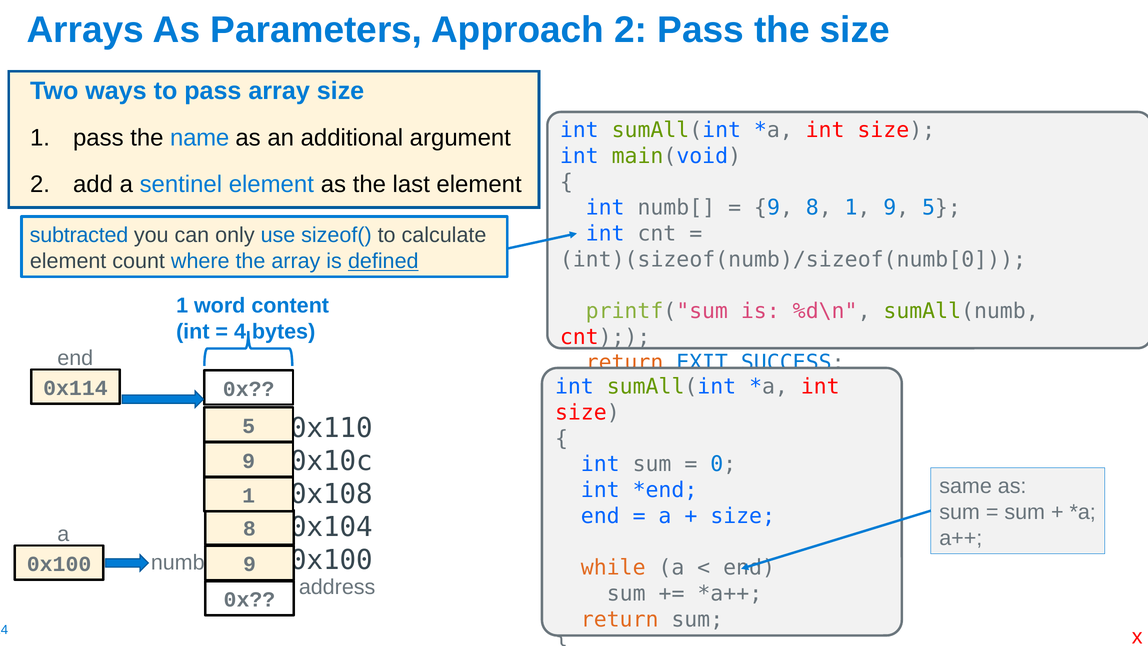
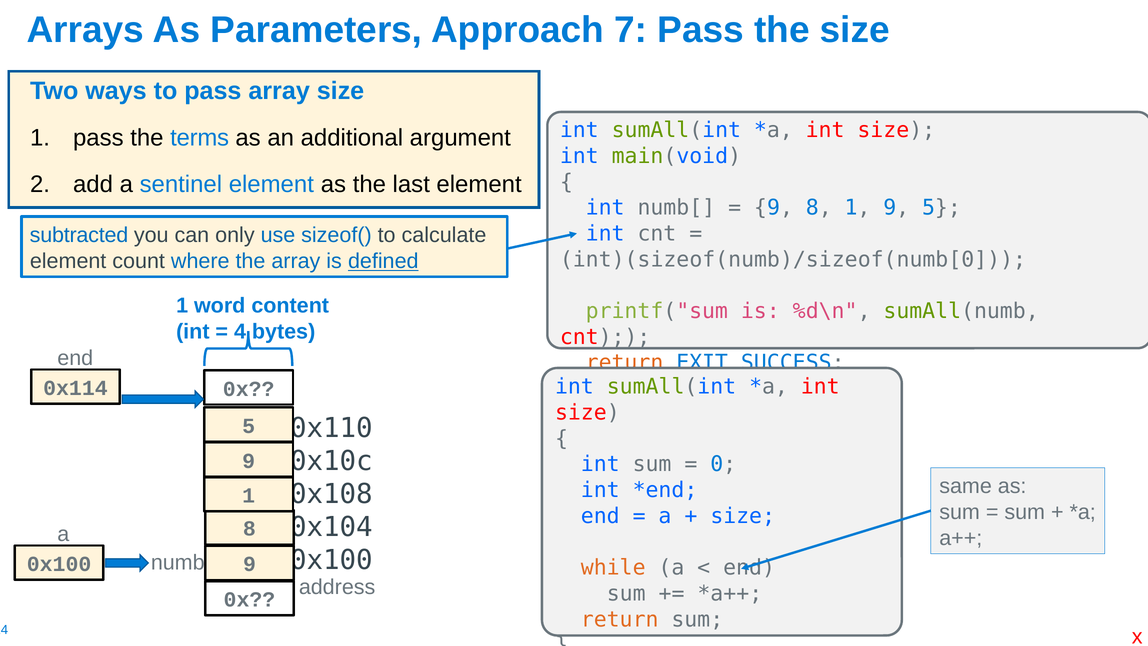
Approach 2: 2 -> 7
name: name -> terms
